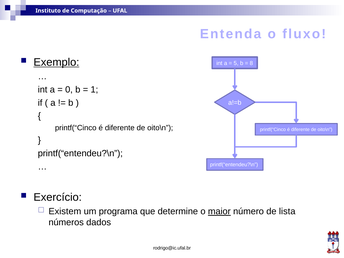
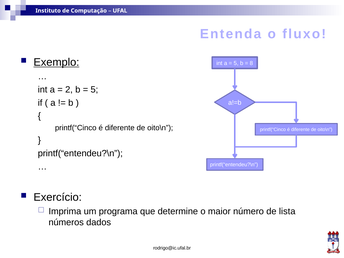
0: 0 -> 2
1 at (94, 90): 1 -> 5
Existem: Existem -> Imprima
maior underline: present -> none
